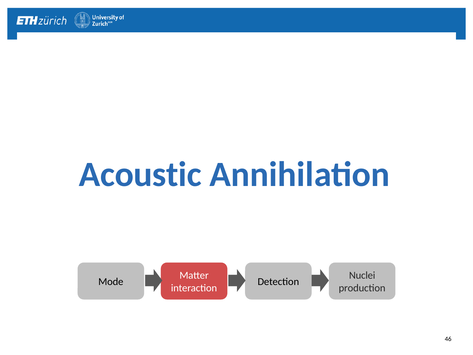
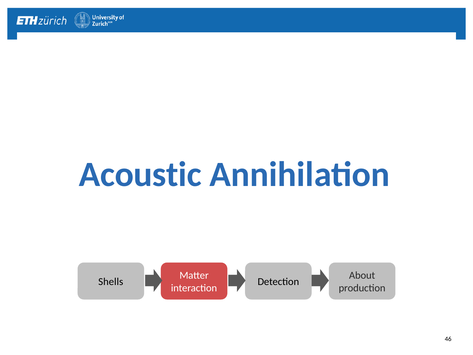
Nuclei: Nuclei -> About
Mode: Mode -> Shells
